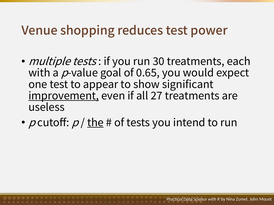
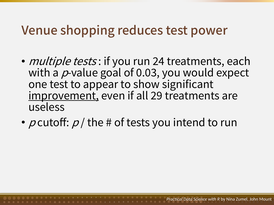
30: 30 -> 24
0.65: 0.65 -> 0.03
27: 27 -> 29
the underline: present -> none
